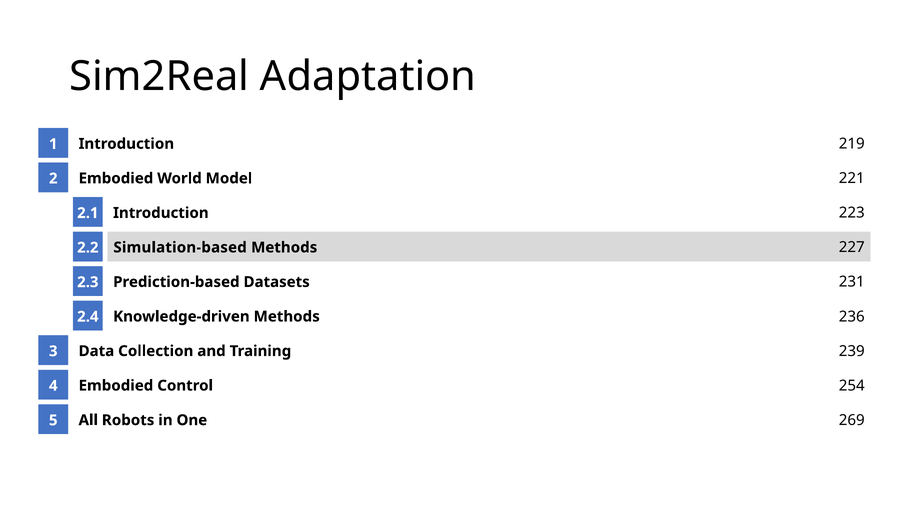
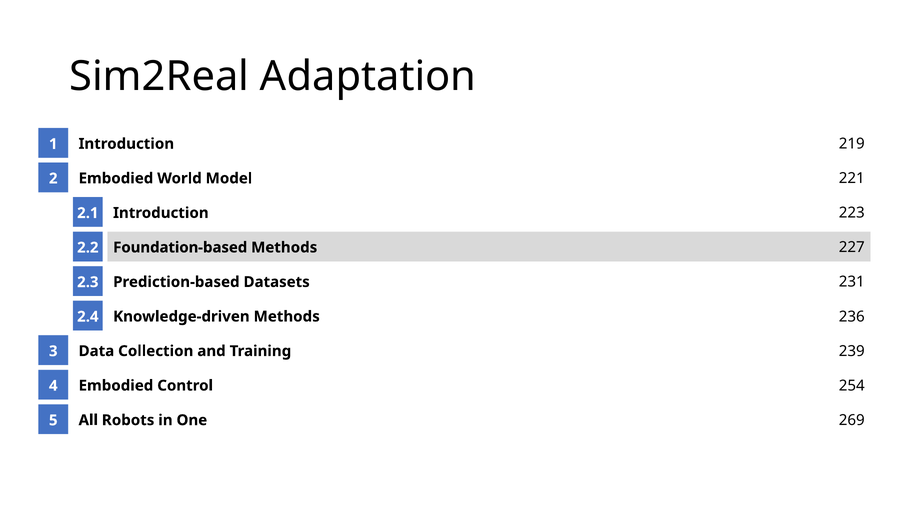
Simulation-based: Simulation-based -> Foundation-based
